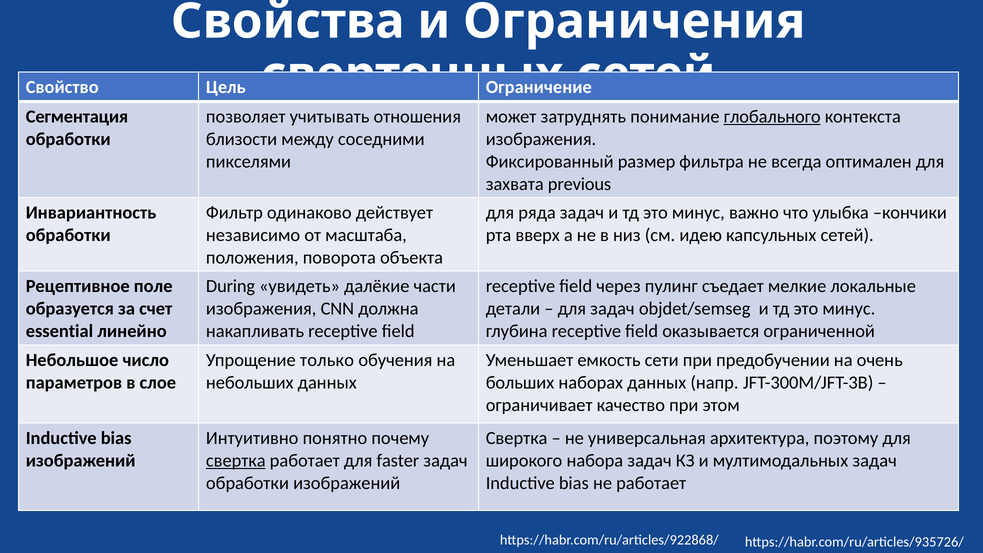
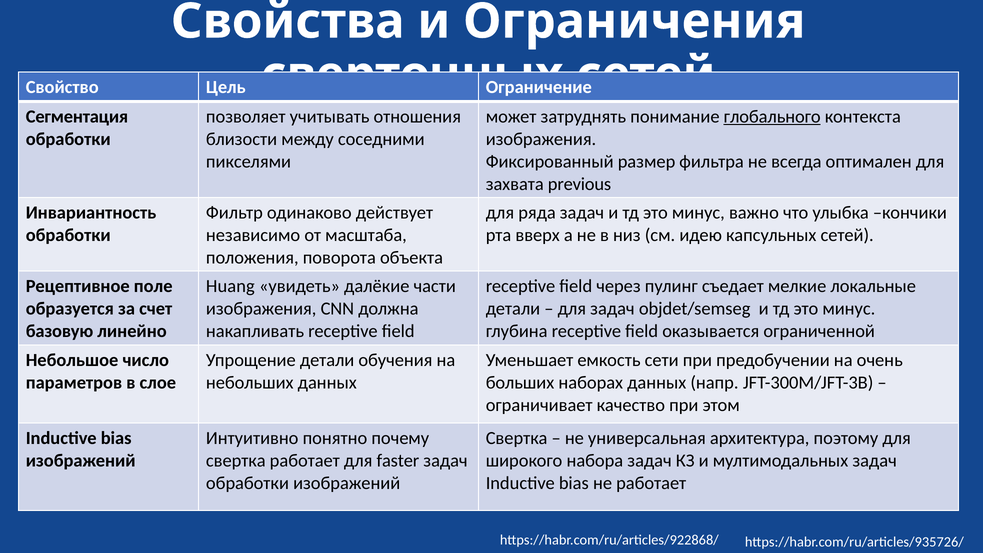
During: During -> Huang
essential: essential -> базовую
Упрощение только: только -> детали
свертка at (236, 461) underline: present -> none
